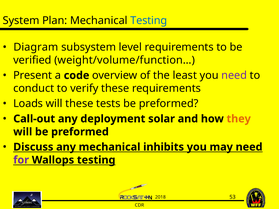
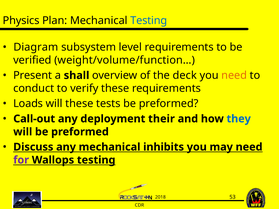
System: System -> Physics
code: code -> shall
least: least -> deck
need at (234, 75) colour: purple -> orange
solar: solar -> their
they colour: orange -> blue
